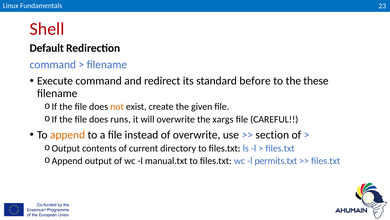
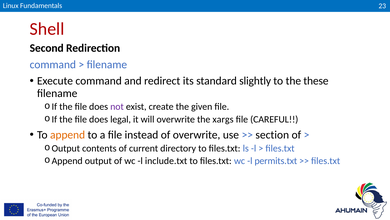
Default: Default -> Second
before: before -> slightly
not colour: orange -> purple
runs: runs -> legal
manual.txt: manual.txt -> include.txt
